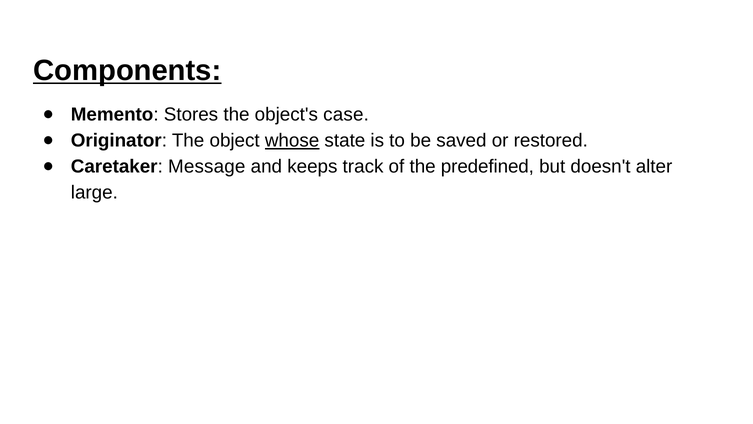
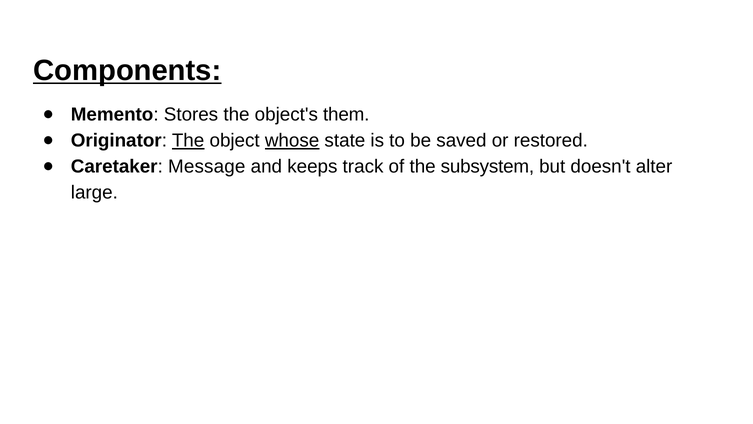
case: case -> them
The at (188, 140) underline: none -> present
predefined: predefined -> subsystem
